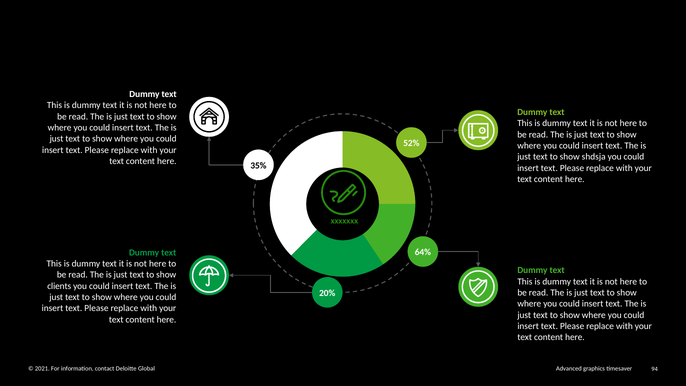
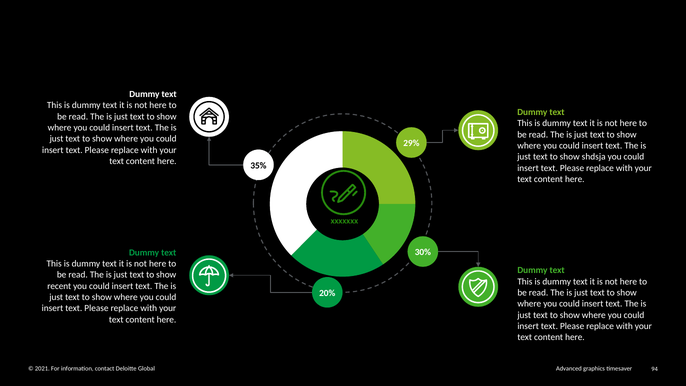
52%: 52% -> 29%
64%: 64% -> 30%
clients: clients -> recent
